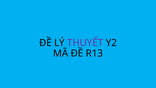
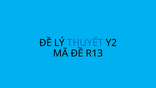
THUYẾT colour: purple -> blue
